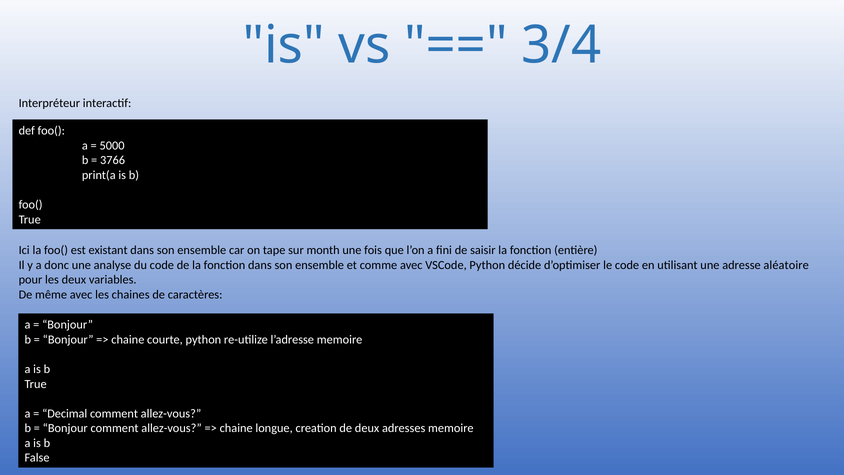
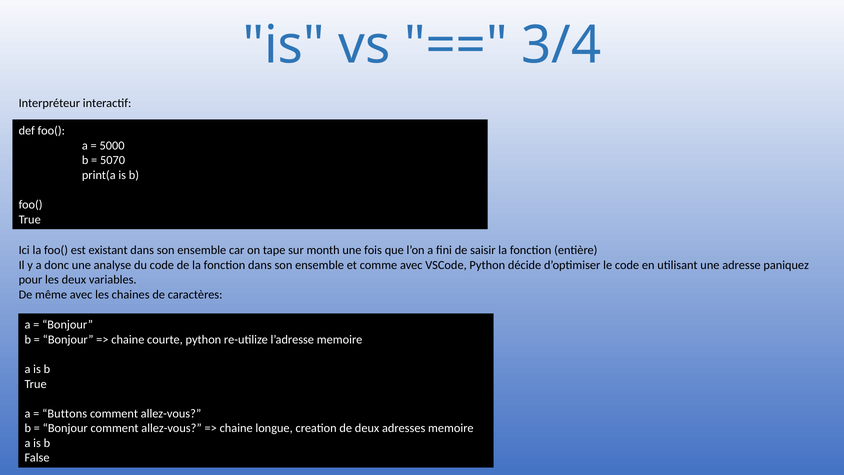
3766: 3766 -> 5070
aléatoire: aléatoire -> paniquez
Decimal: Decimal -> Buttons
